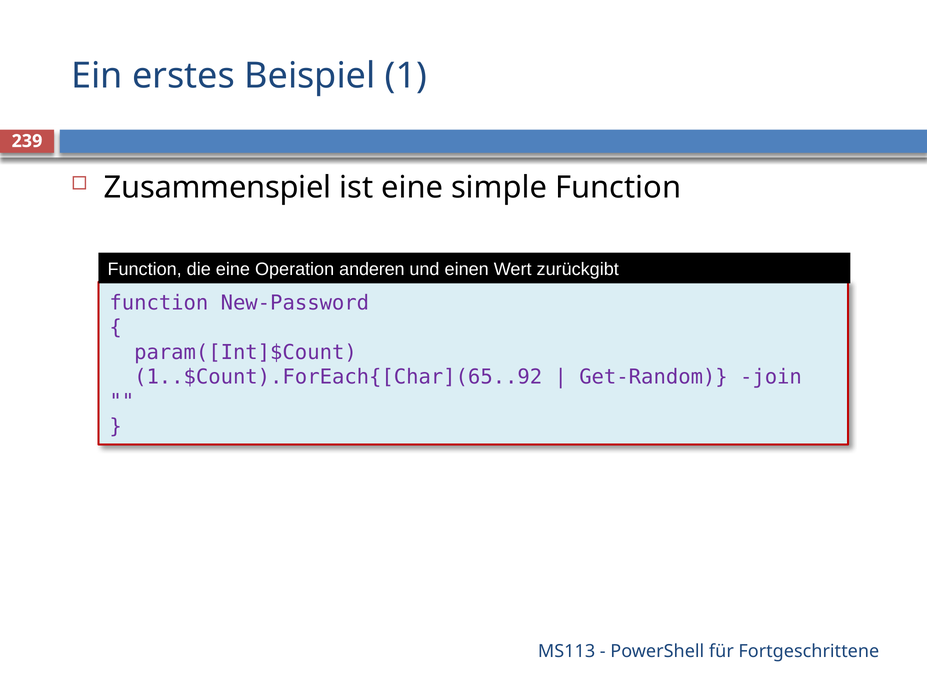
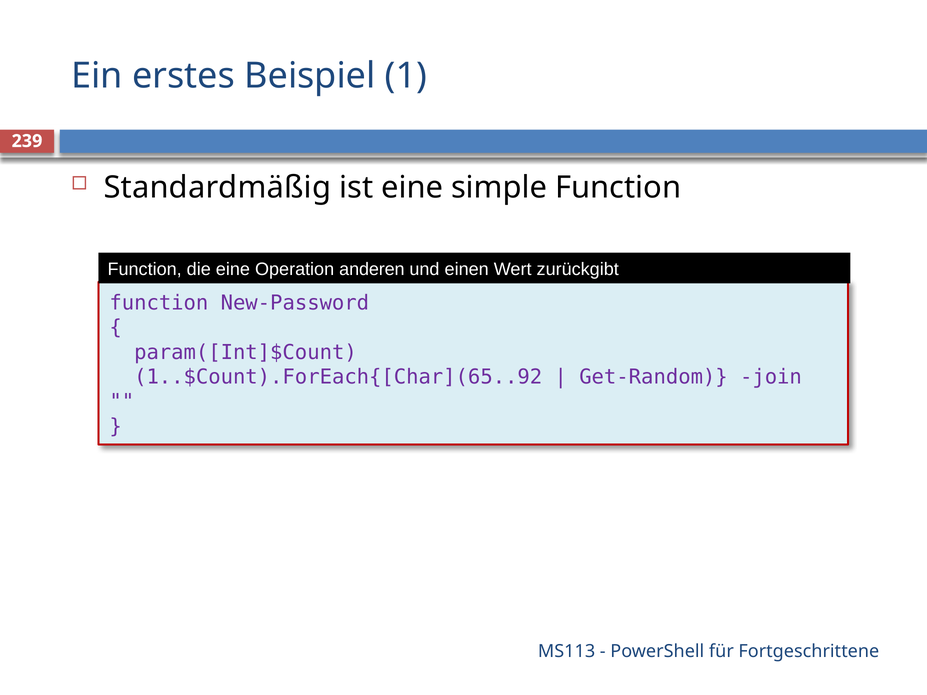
Zusammenspiel: Zusammenspiel -> Standardmäßig
